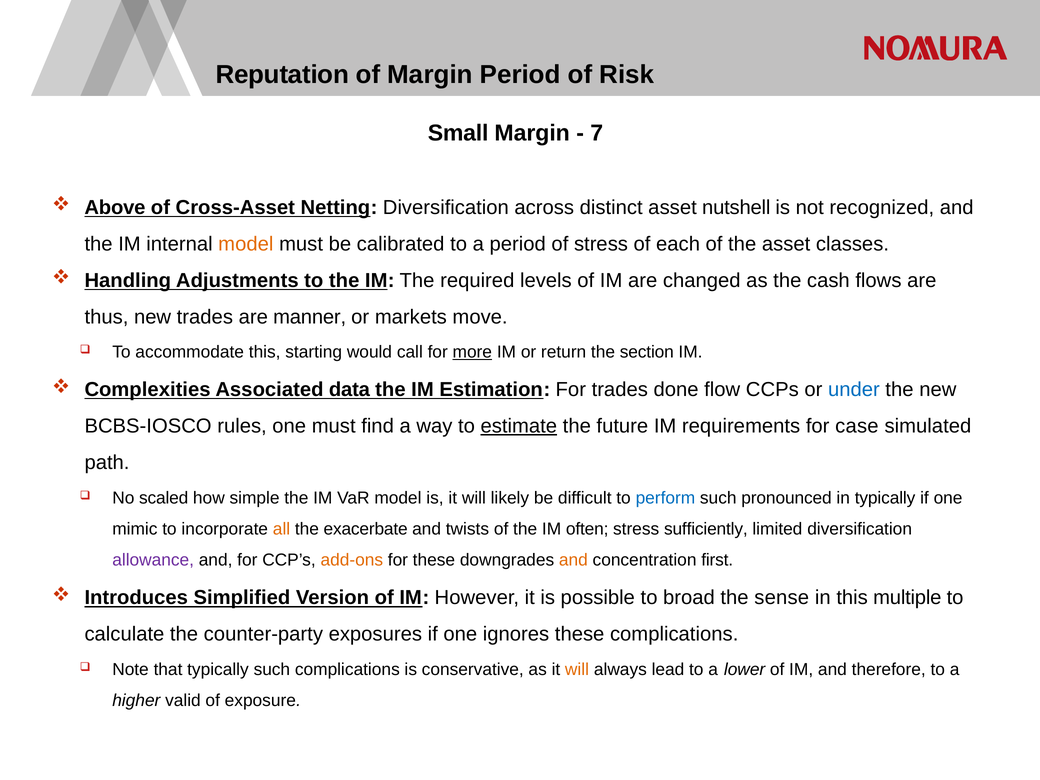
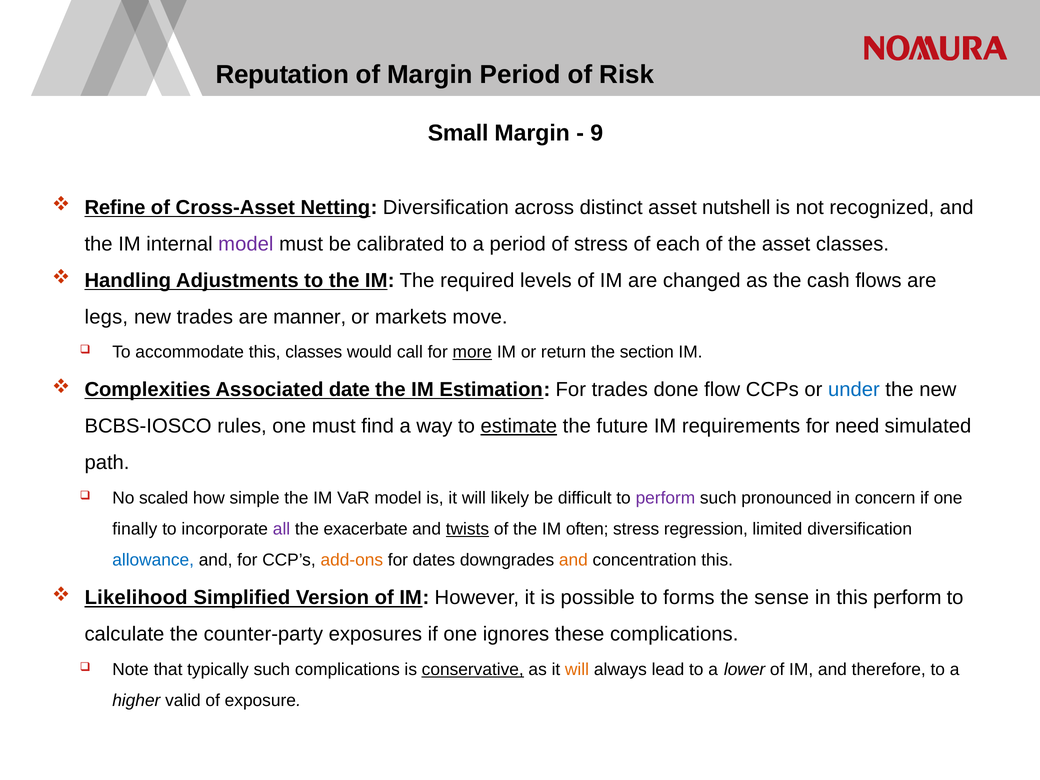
7: 7 -> 9
Above: Above -> Refine
model at (246, 244) colour: orange -> purple
thus: thus -> legs
this starting: starting -> classes
data: data -> date
case: case -> need
perform at (665, 498) colour: blue -> purple
in typically: typically -> concern
mimic: mimic -> finally
all colour: orange -> purple
twists underline: none -> present
sufficiently: sufficiently -> regression
allowance colour: purple -> blue
for these: these -> dates
concentration first: first -> this
Introduces: Introduces -> Likelihood
broad: broad -> forms
this multiple: multiple -> perform
conservative underline: none -> present
